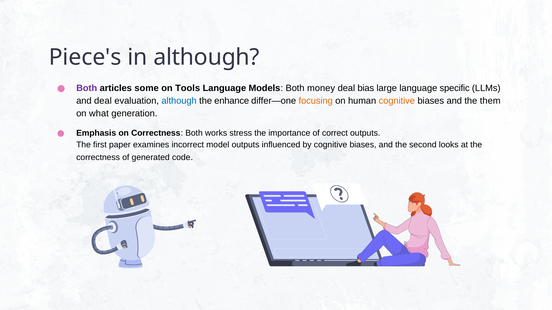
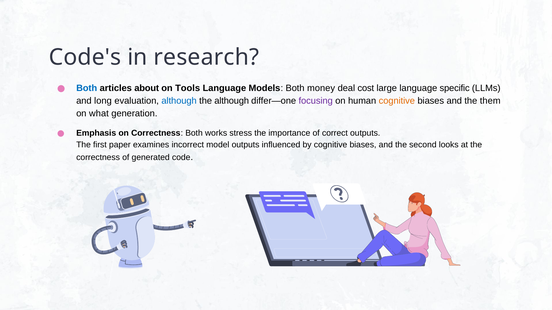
Piece's: Piece's -> Code's
in although: although -> research
Both at (87, 88) colour: purple -> blue
some: some -> about
bias: bias -> cost
and deal: deal -> long
the enhance: enhance -> although
focusing colour: orange -> purple
